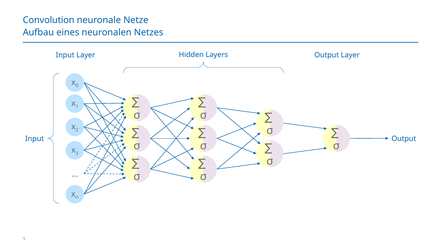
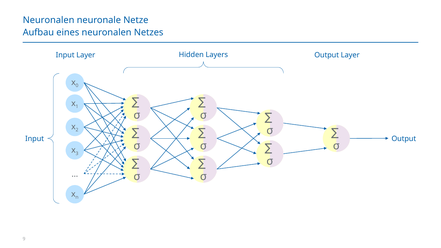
Convolution at (49, 20): Convolution -> Neuronalen
